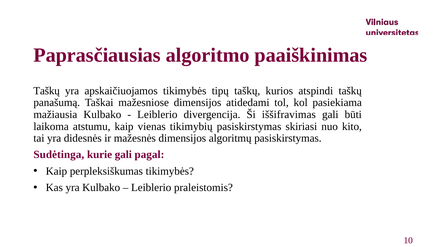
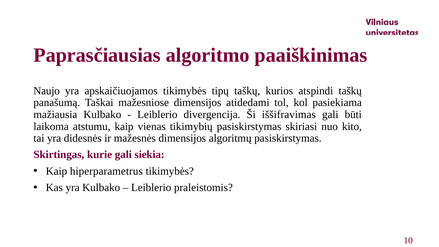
Taškų at (47, 91): Taškų -> Naujo
Sudėtinga: Sudėtinga -> Skirtingas
pagal: pagal -> siekia
perpleksiškumas: perpleksiškumas -> hiperparametrus
